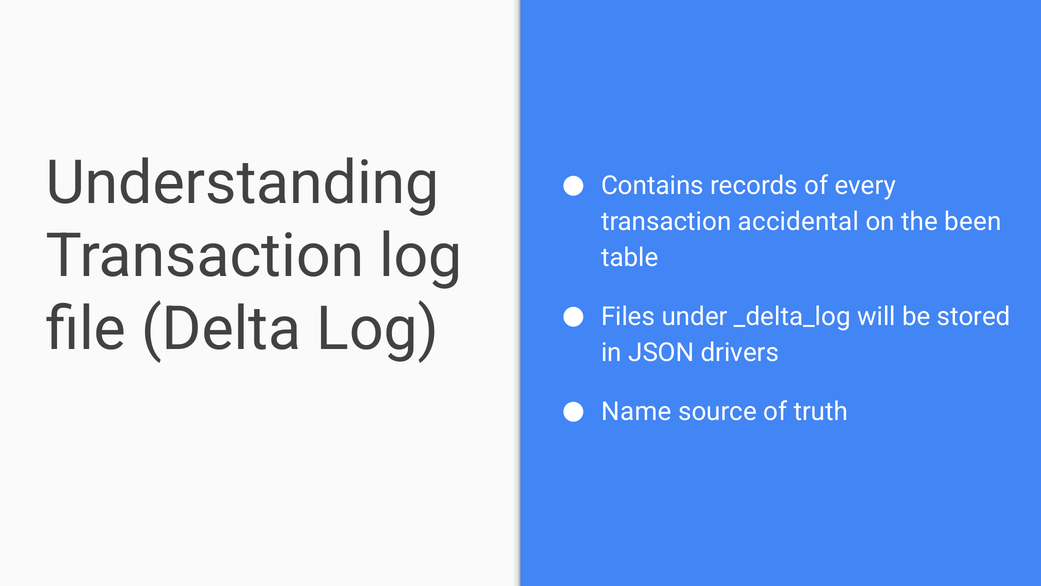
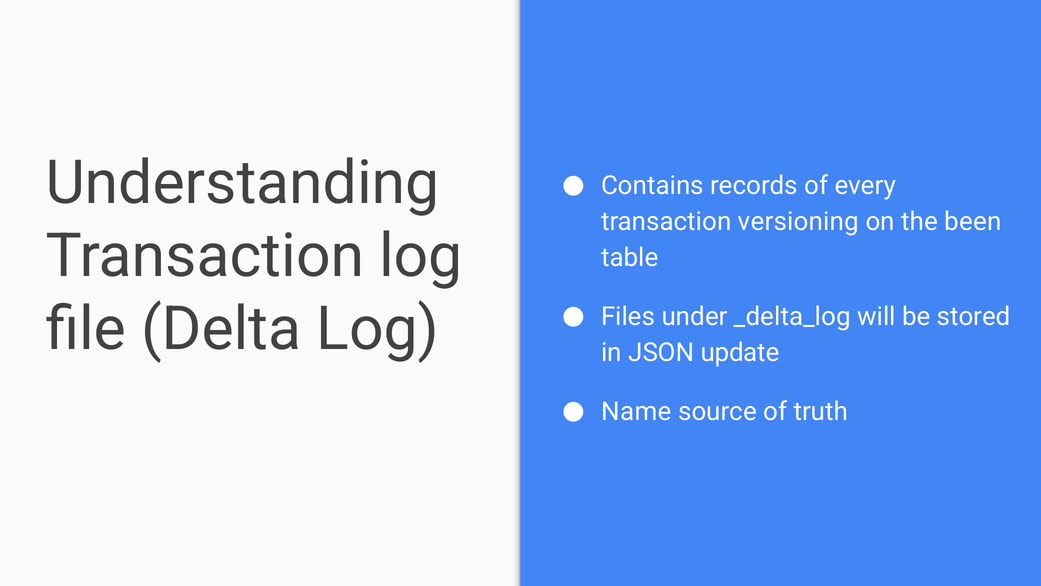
accidental: accidental -> versioning
drivers: drivers -> update
